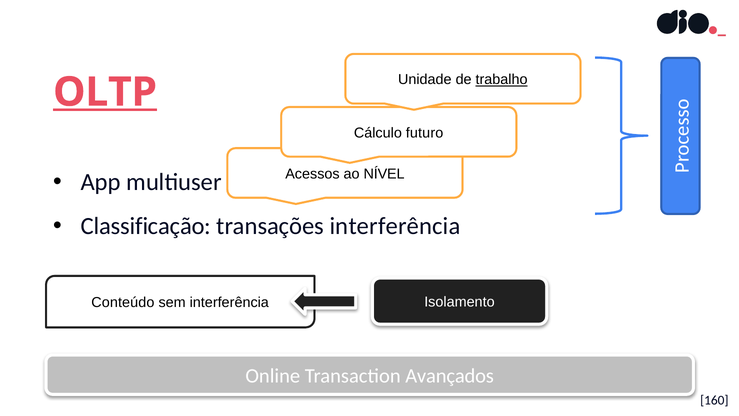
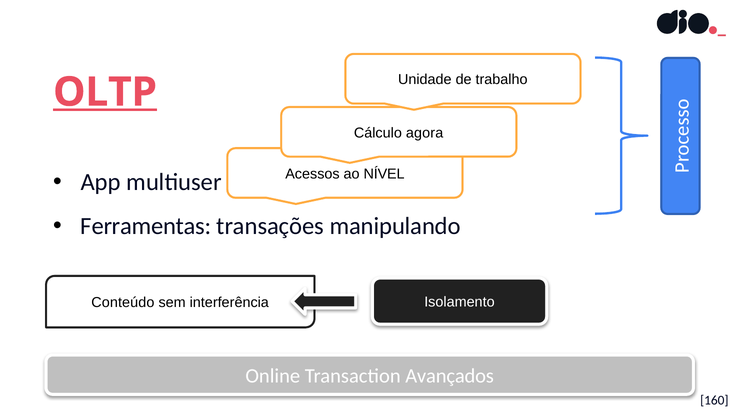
trabalho underline: present -> none
futuro: futuro -> agora
Classificação: Classificação -> Ferramentas
transações interferência: interferência -> manipulando
